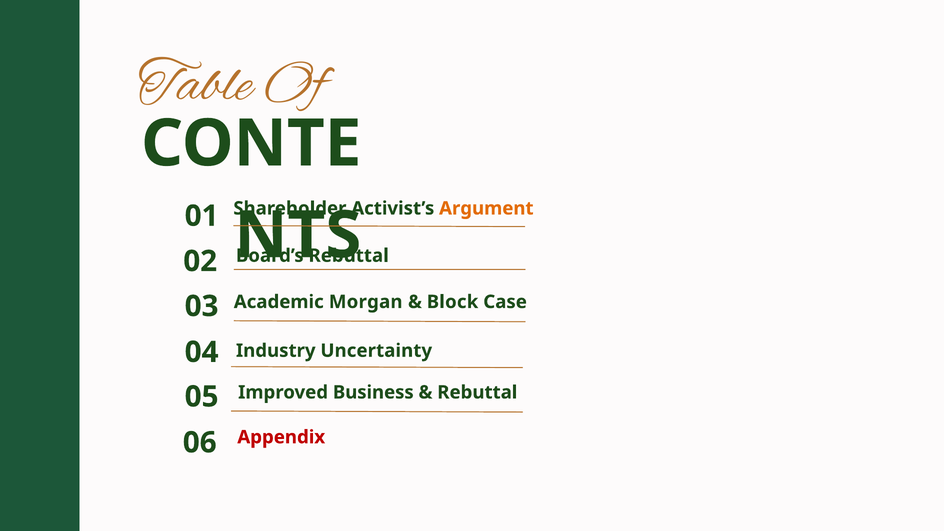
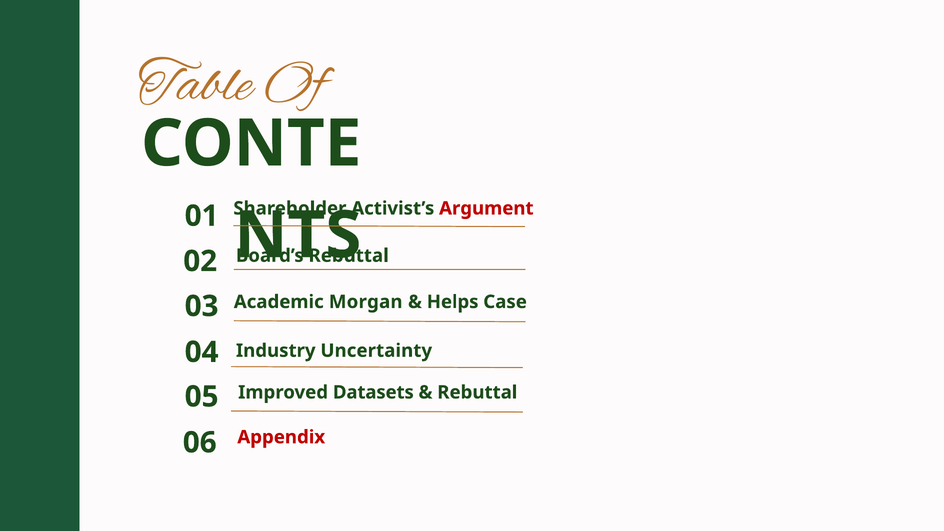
Argument colour: orange -> red
Block: Block -> Helps
Business: Business -> Datasets
